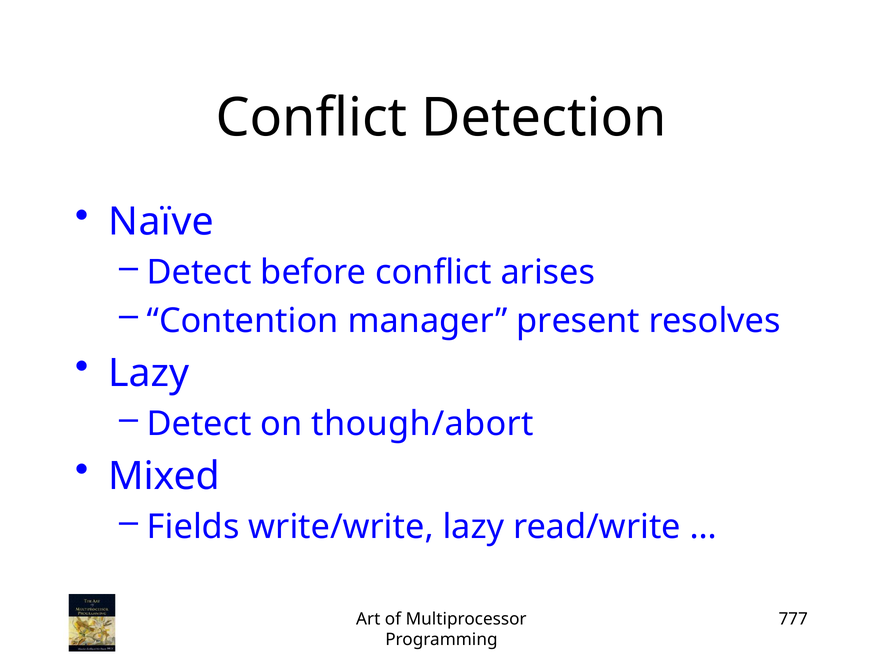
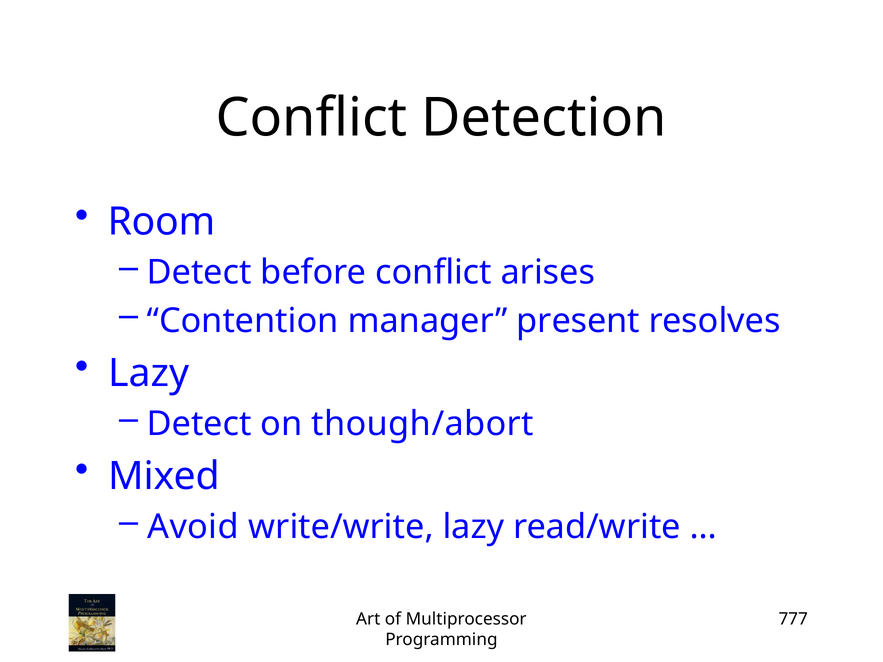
Naïve: Naïve -> Room
Fields: Fields -> Avoid
